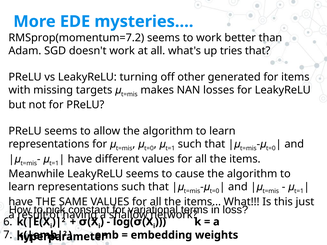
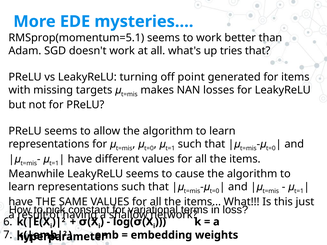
RMSprop(momentum=7.2: RMSprop(momentum=7.2 -> RMSprop(momentum=5.1
other: other -> point
